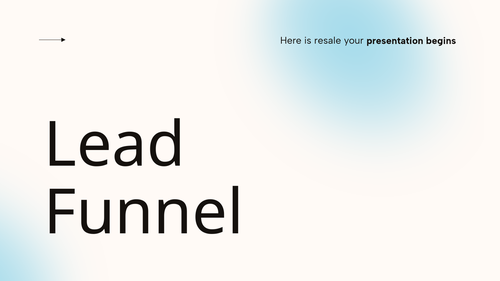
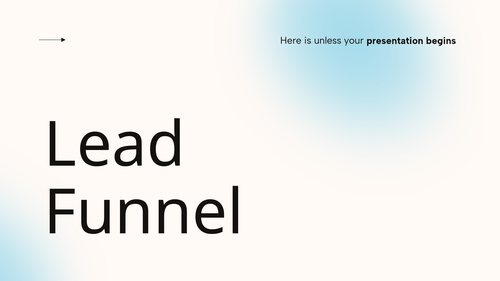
resale: resale -> unless
